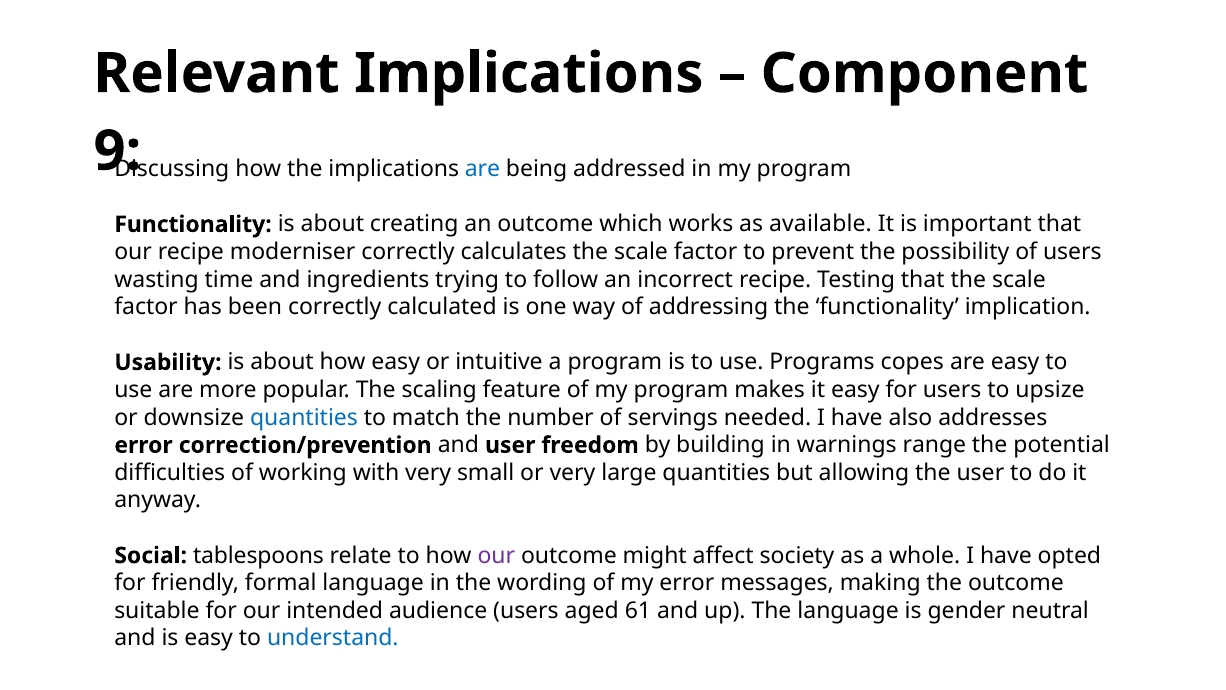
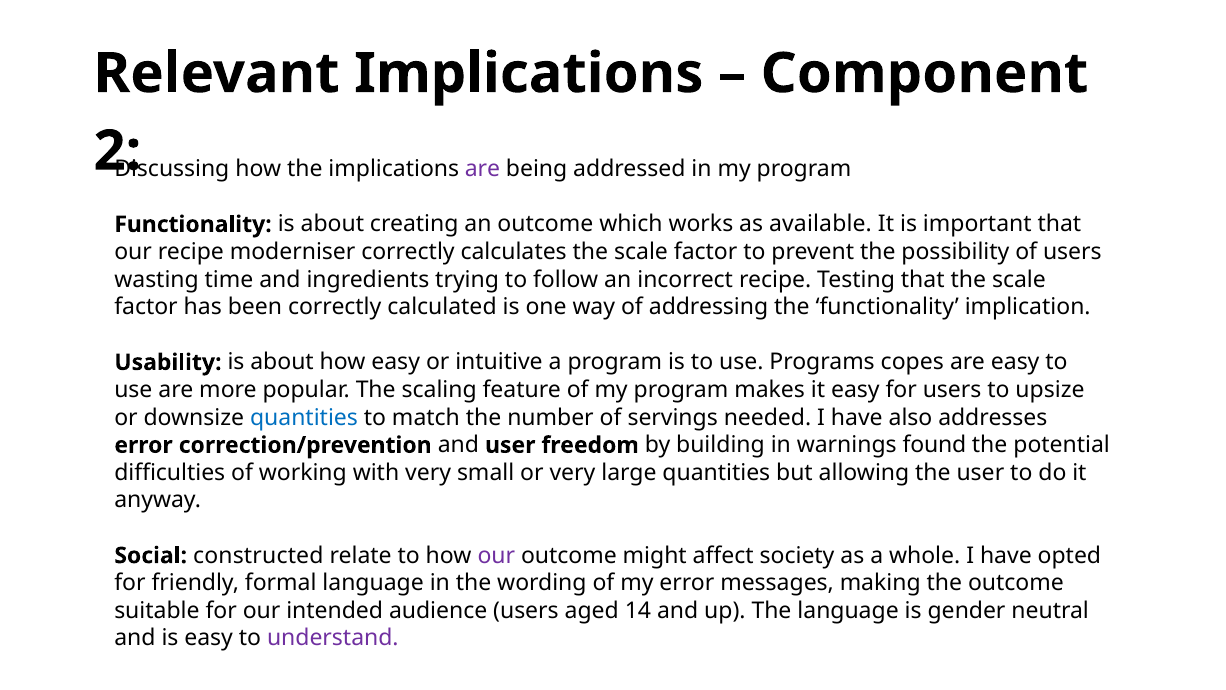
9: 9 -> 2
are at (483, 169) colour: blue -> purple
range: range -> found
tablespoons: tablespoons -> constructed
61: 61 -> 14
understand colour: blue -> purple
